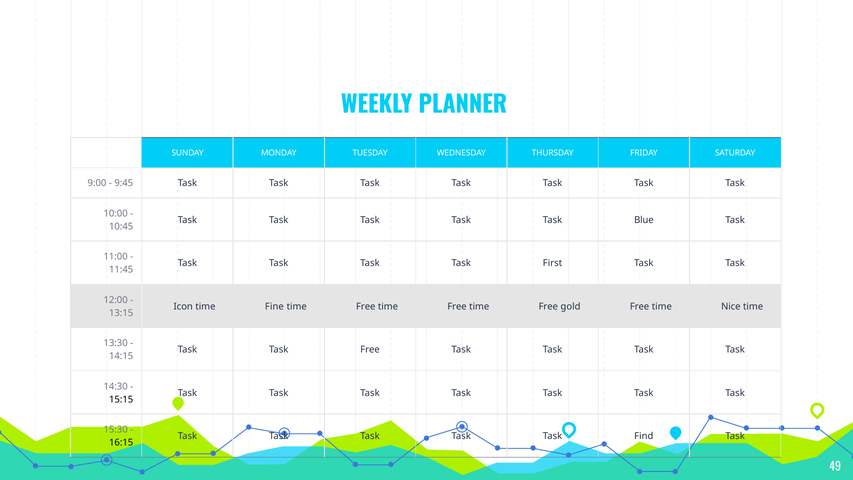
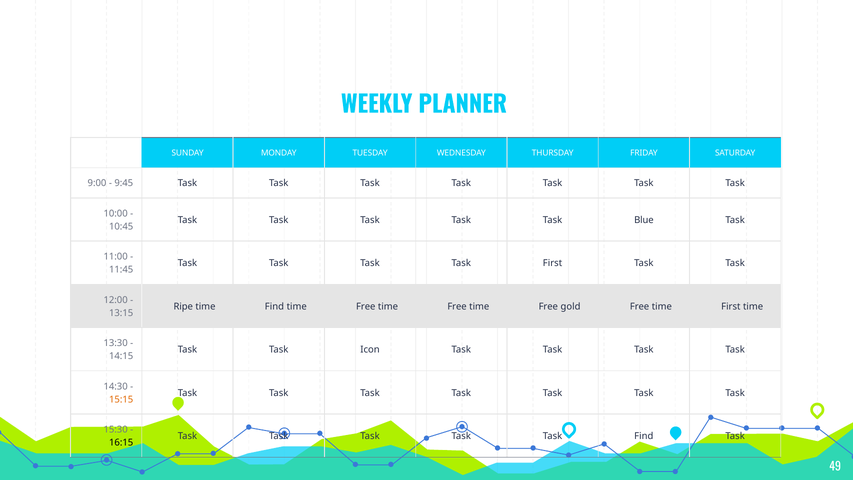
Icon: Icon -> Ripe
Fine at (274, 306): Fine -> Find
Nice at (731, 306): Nice -> First
Task Free: Free -> Icon
15:15 colour: black -> orange
